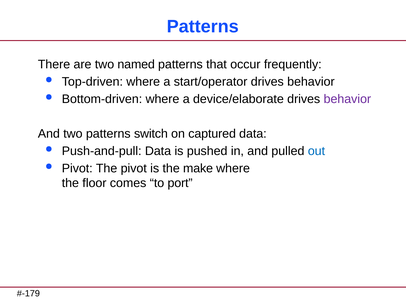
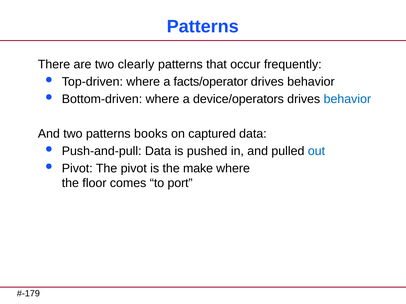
named: named -> clearly
start/operator: start/operator -> facts/operator
device/elaborate: device/elaborate -> device/operators
behavior at (347, 99) colour: purple -> blue
switch: switch -> books
